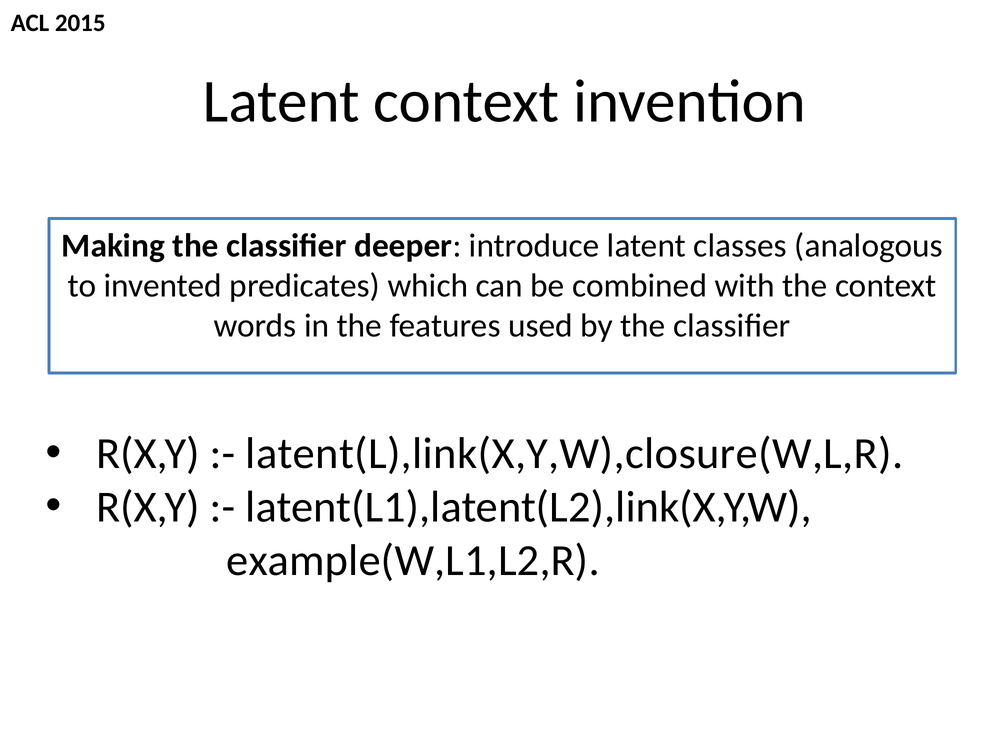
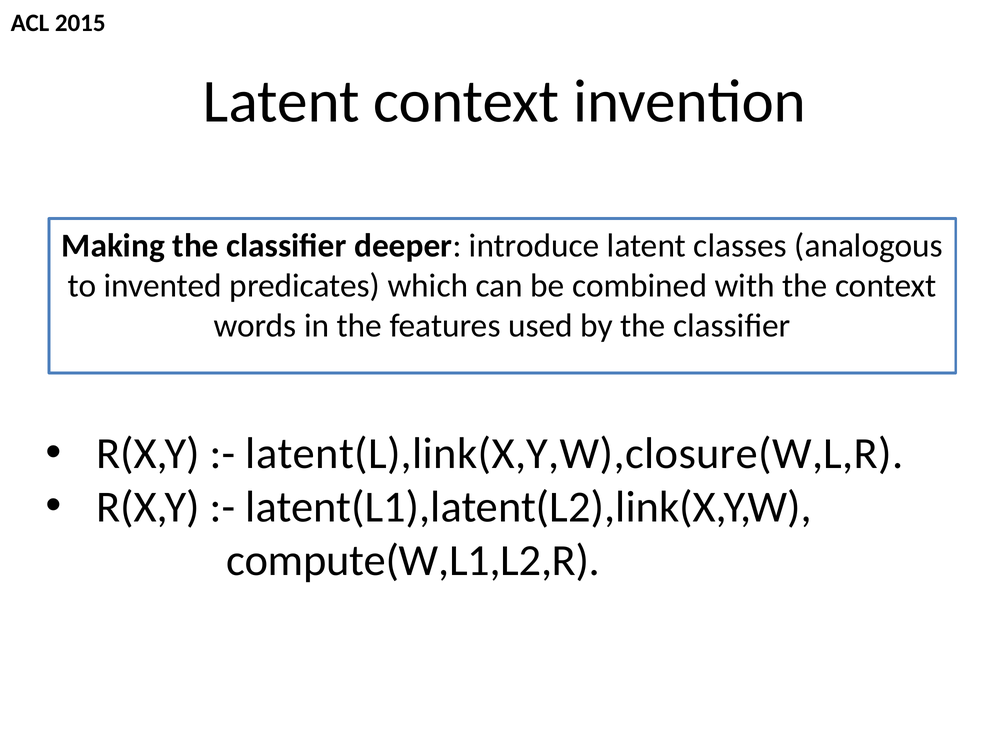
example(W,L1,L2,R: example(W,L1,L2,R -> compute(W,L1,L2,R
